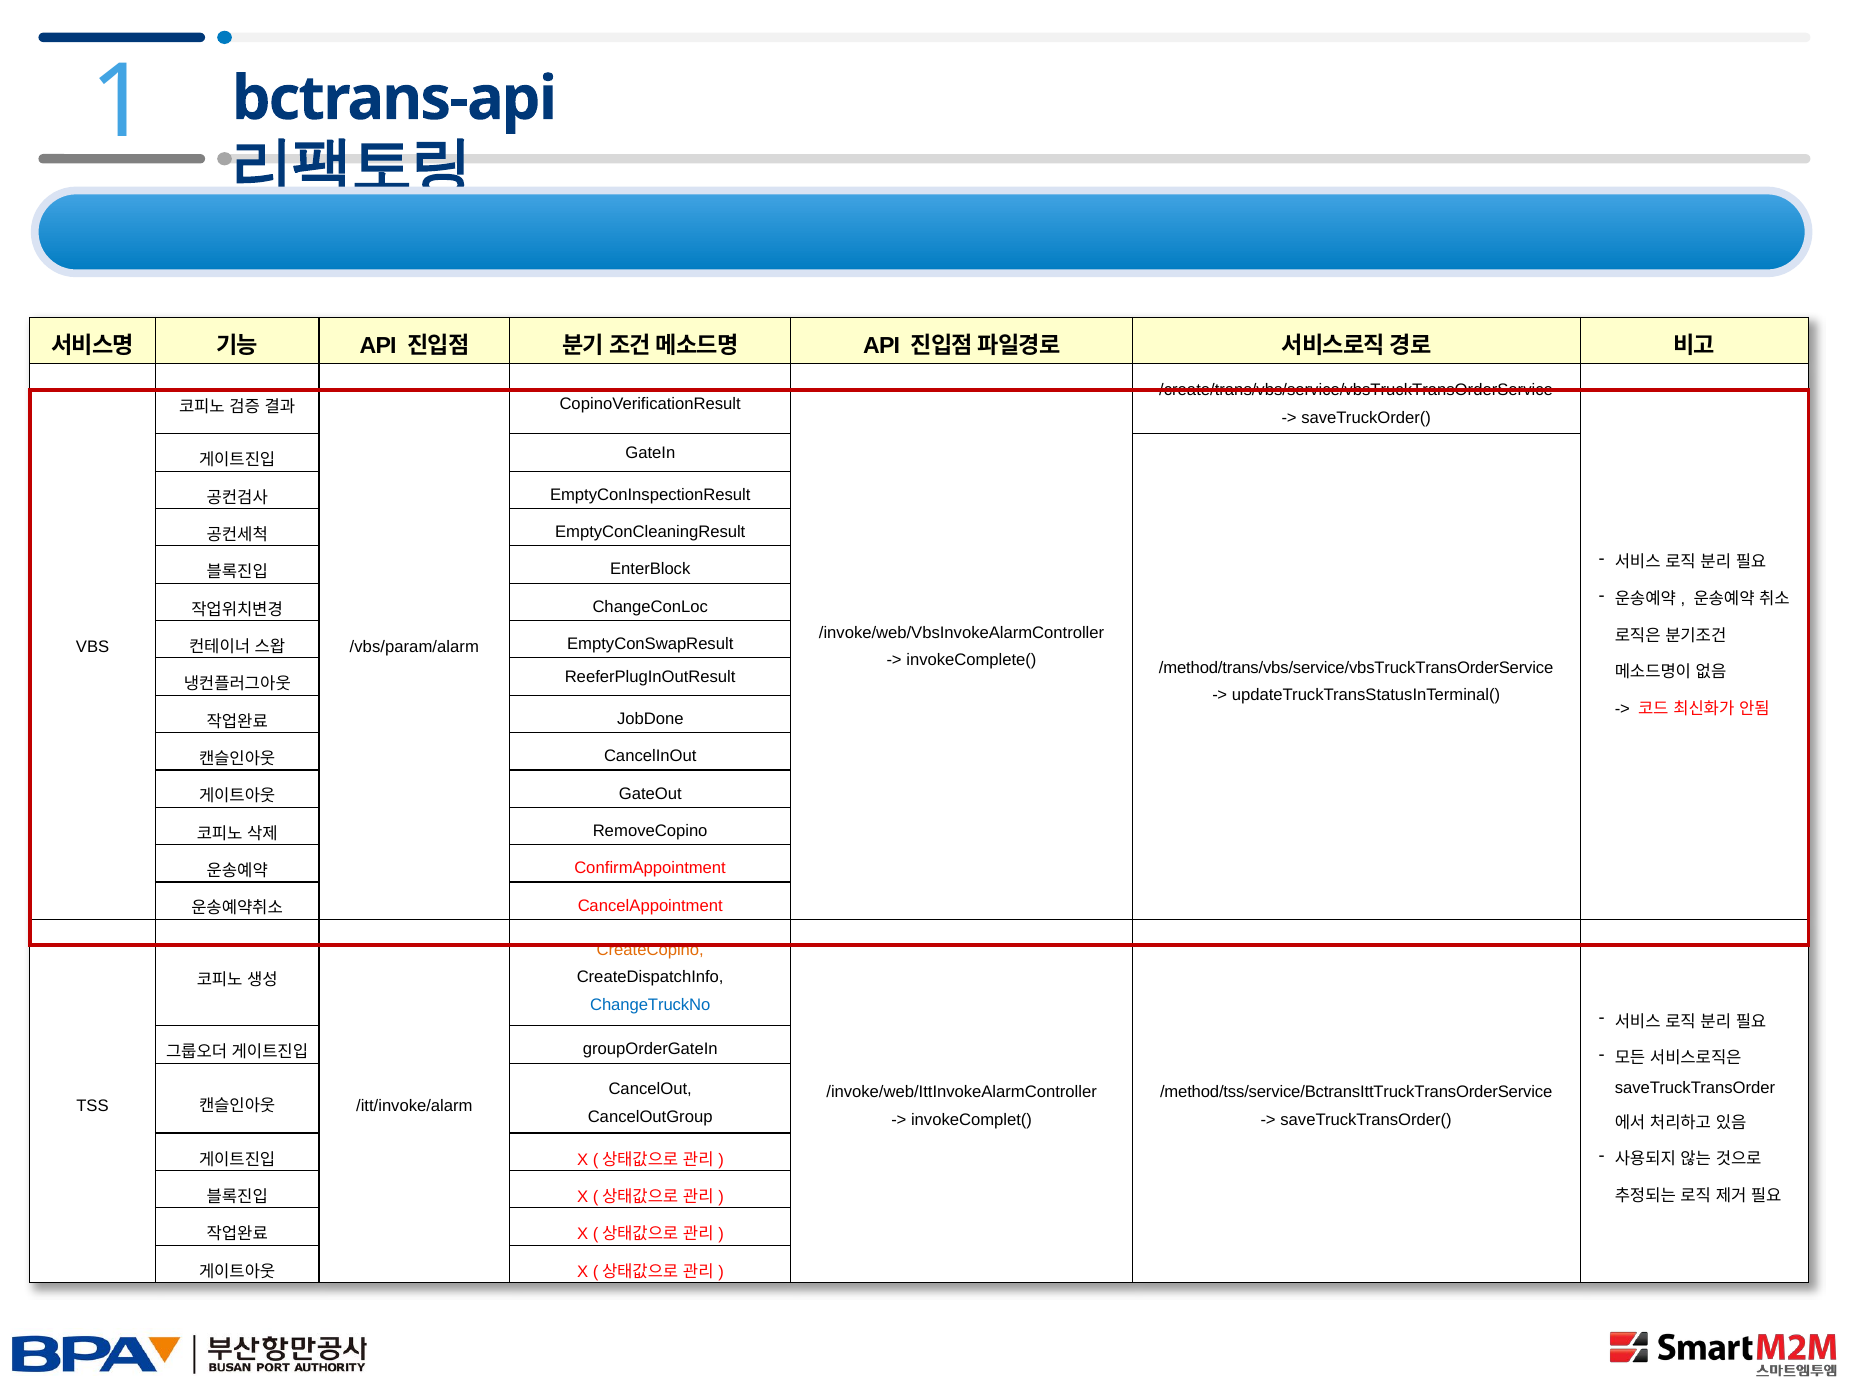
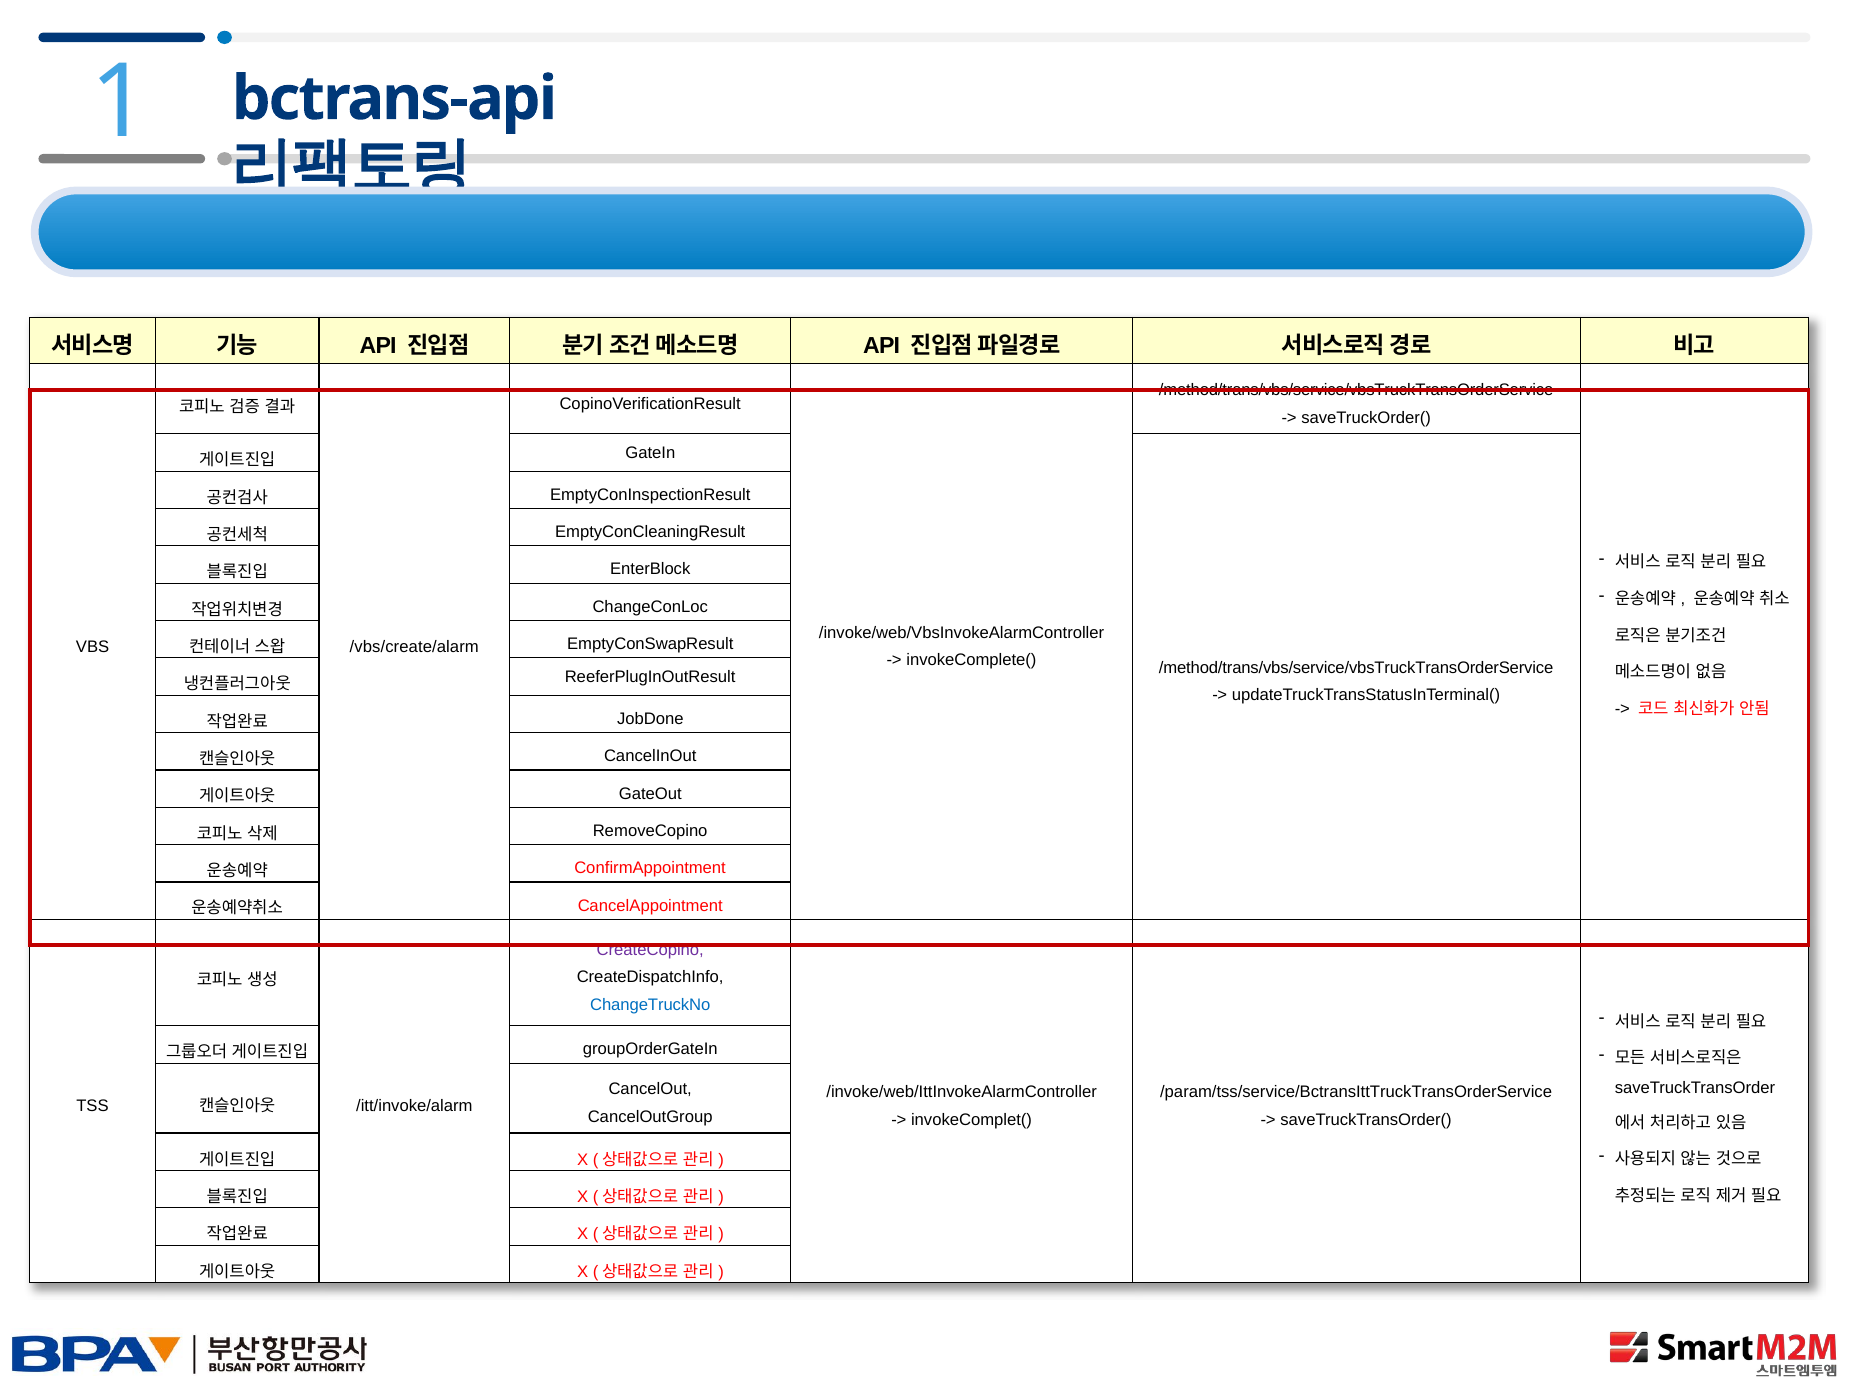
/create/trans/vbs/service/vbsTruckTransOrderService at (1356, 390): /create/trans/vbs/service/vbsTruckTransOrderService -> /method/trans/vbs/service/vbsTruckTransOrderService
/vbs/param/alarm: /vbs/param/alarm -> /vbs/create/alarm
CreateCopino colour: orange -> purple
/method/tss/service/BctransIttTruckTransOrderService: /method/tss/service/BctransIttTruckTransOrderService -> /param/tss/service/BctransIttTruckTransOrderService
